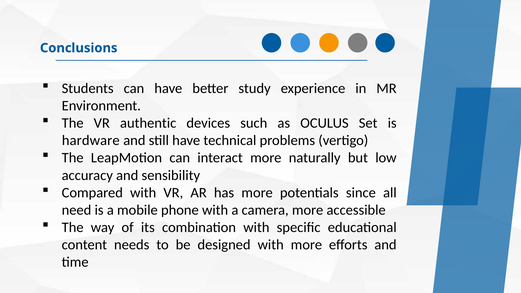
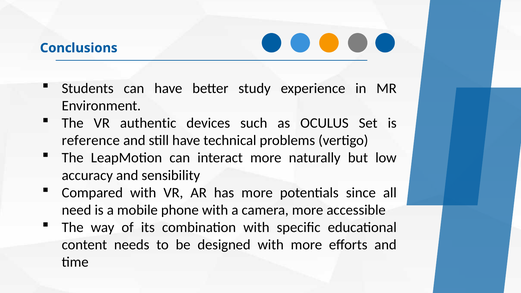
hardware: hardware -> reference
